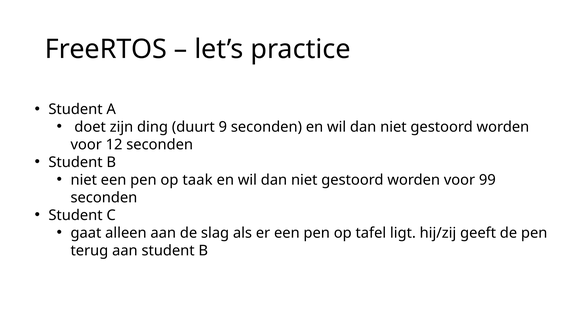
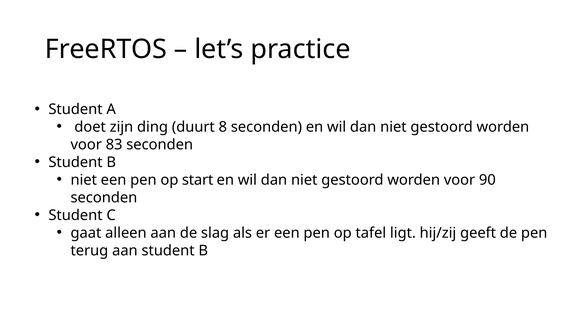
9: 9 -> 8
12: 12 -> 83
taak: taak -> start
99: 99 -> 90
